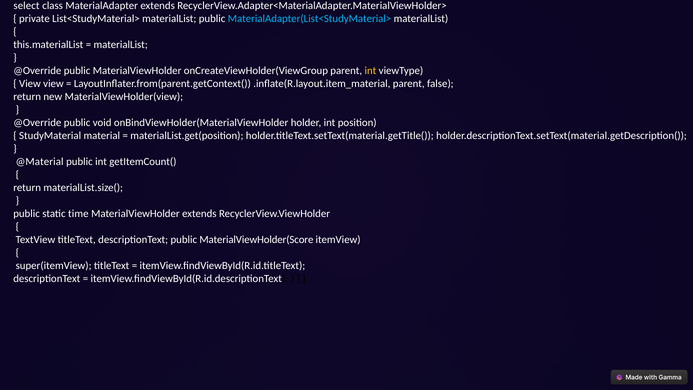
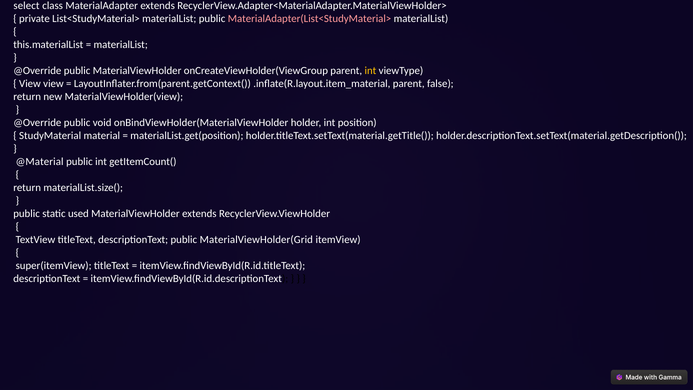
MaterialAdapter(List<StudyMaterial> colour: light blue -> pink
time: time -> used
MaterialViewHolder(Score: MaterialViewHolder(Score -> MaterialViewHolder(Grid
